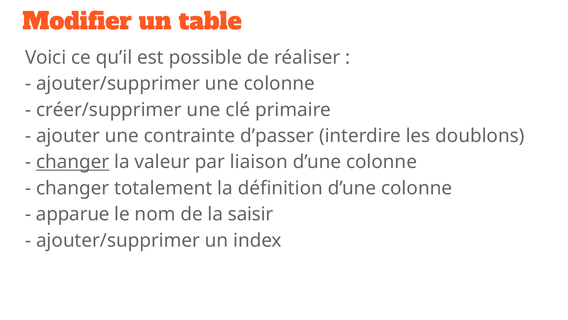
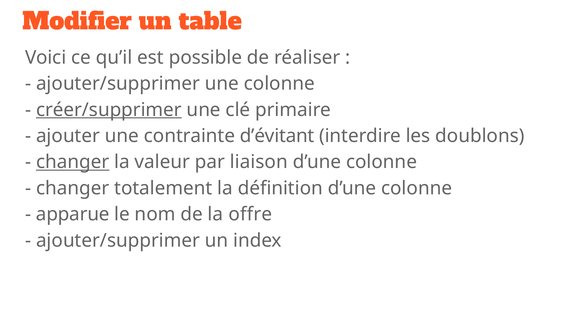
créer/supprimer underline: none -> present
d’passer: d’passer -> d’évitant
saisir: saisir -> offre
